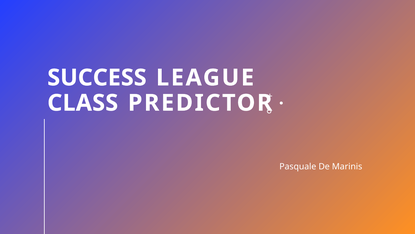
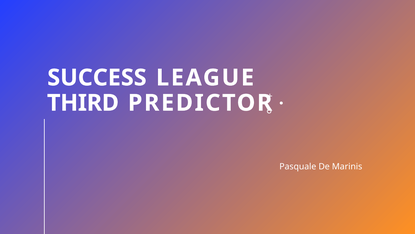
CLASS: CLASS -> THIRD
